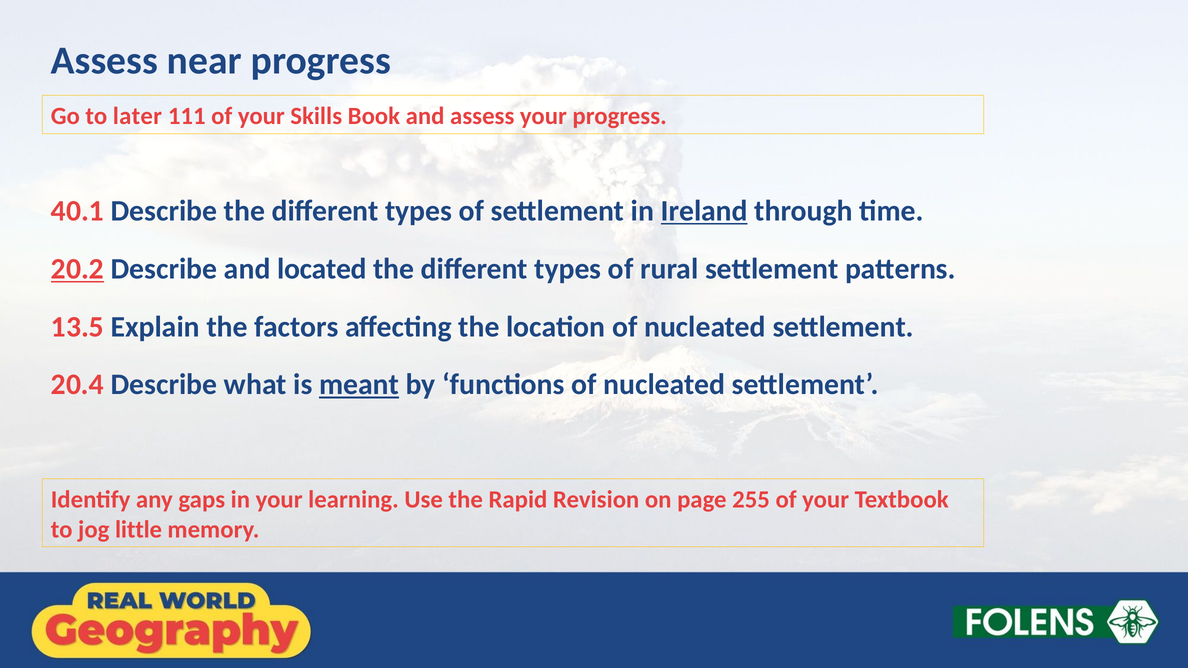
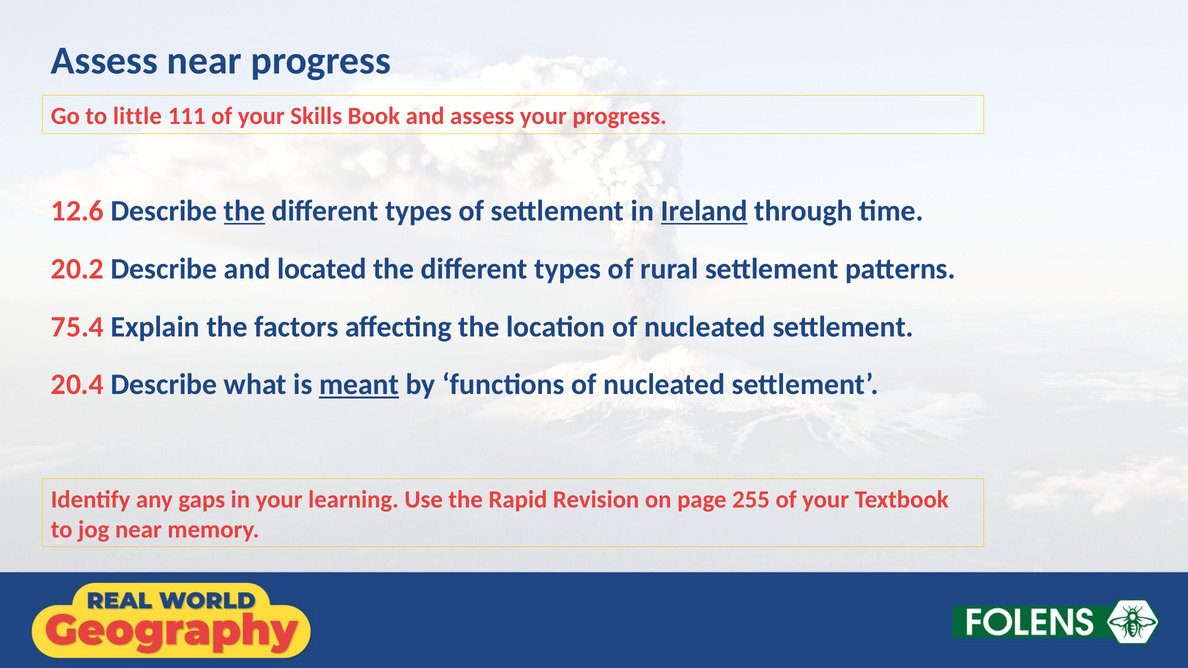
later: later -> little
40.1: 40.1 -> 12.6
the at (244, 211) underline: none -> present
20.2 underline: present -> none
13.5: 13.5 -> 75.4
jog little: little -> near
